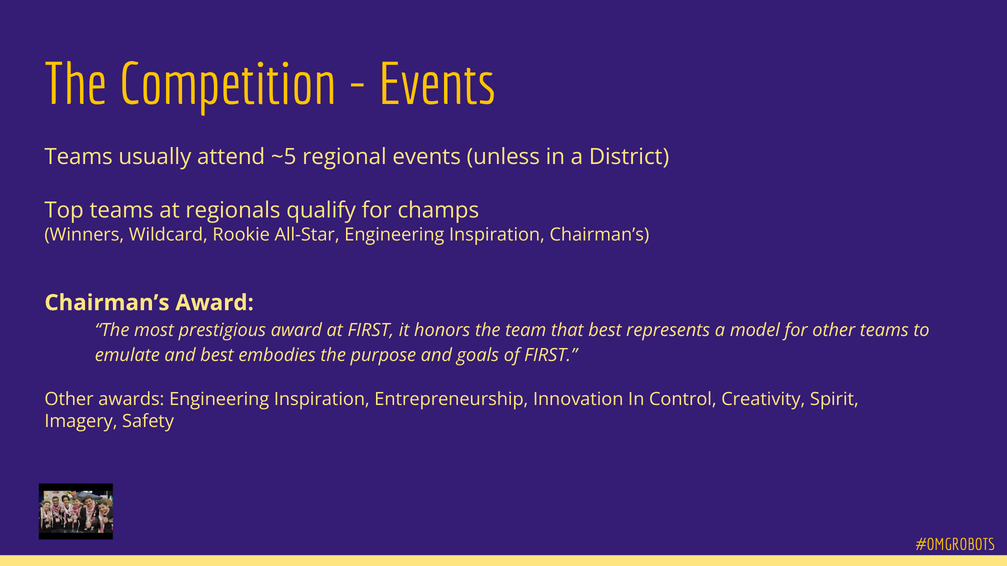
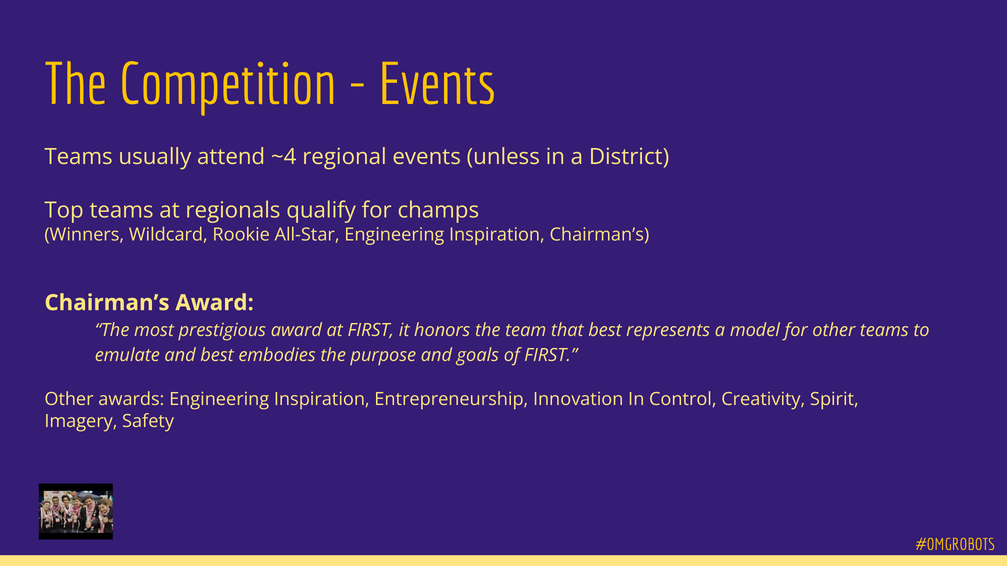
~5: ~5 -> ~4
